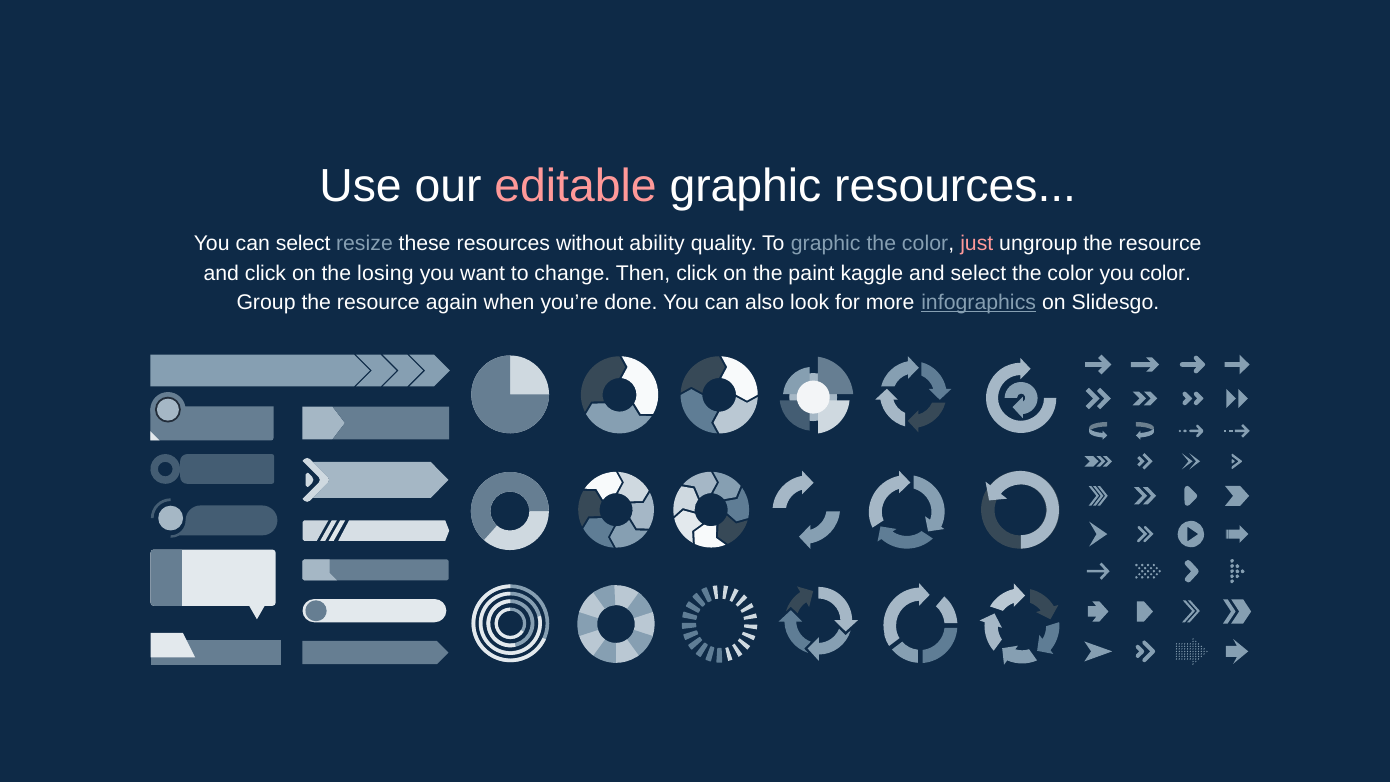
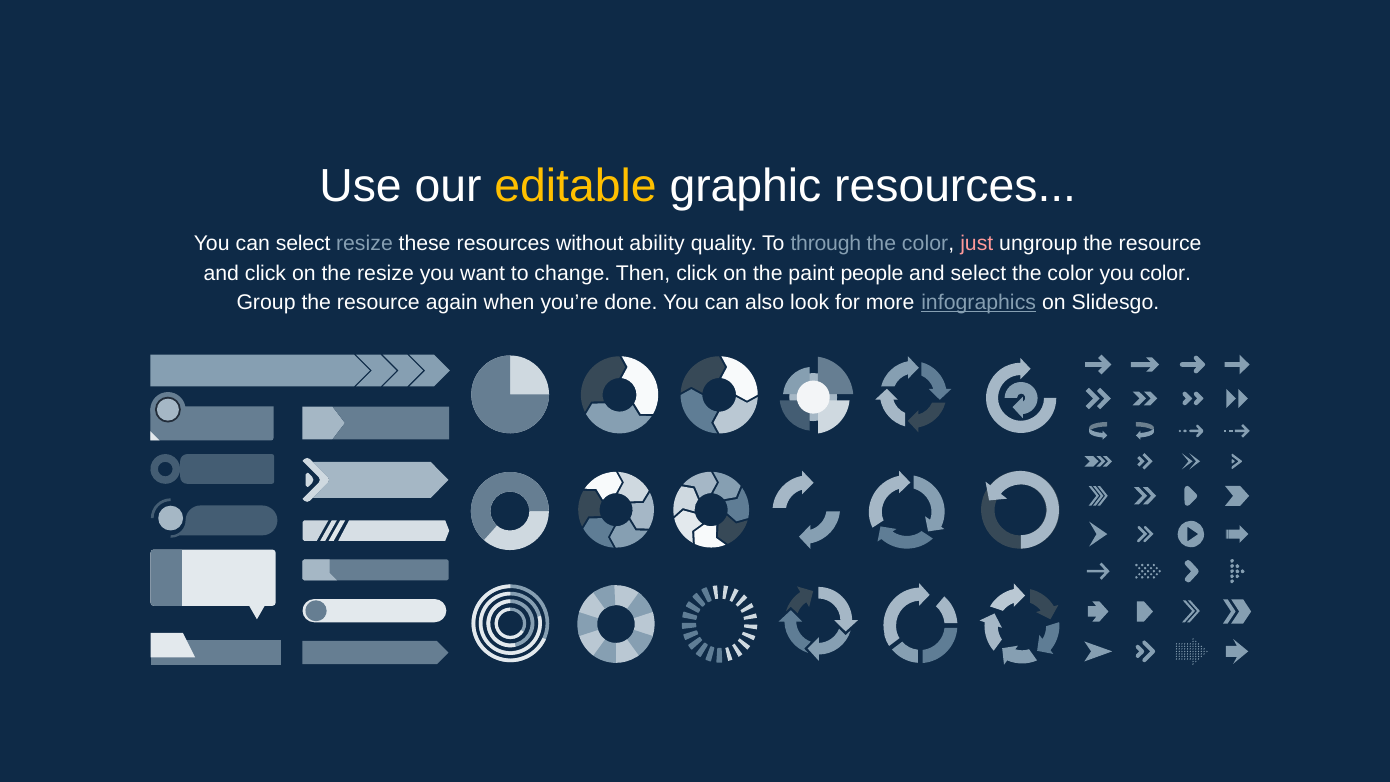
editable colour: pink -> yellow
To graphic: graphic -> through
the losing: losing -> resize
kaggle: kaggle -> people
